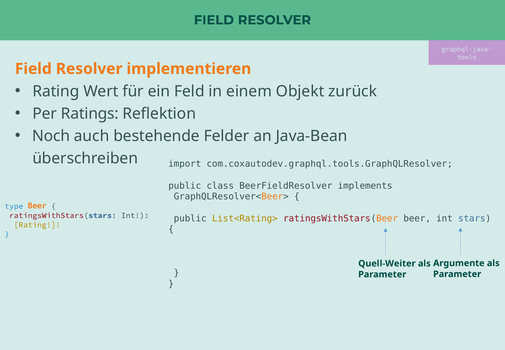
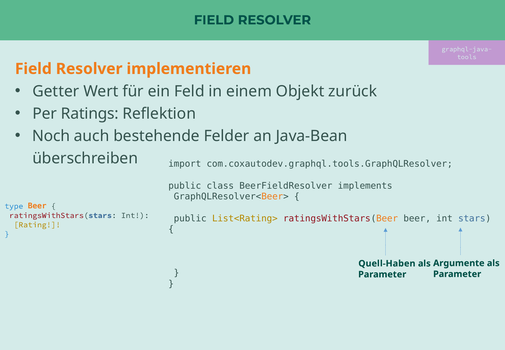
Rating at (56, 91): Rating -> Getter
Quell-Weiter: Quell-Weiter -> Quell-Haben
